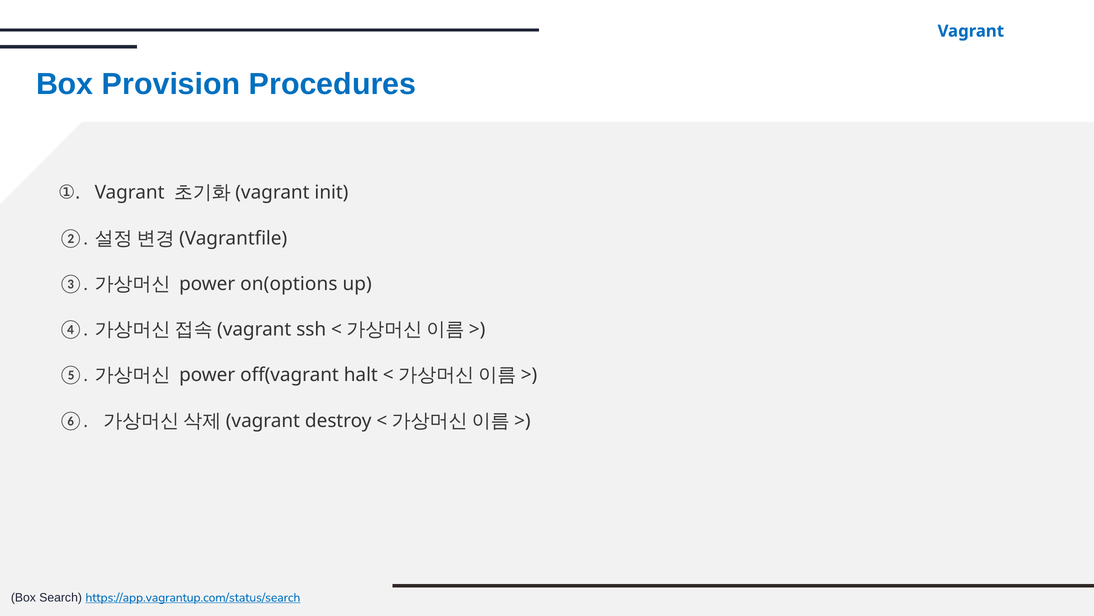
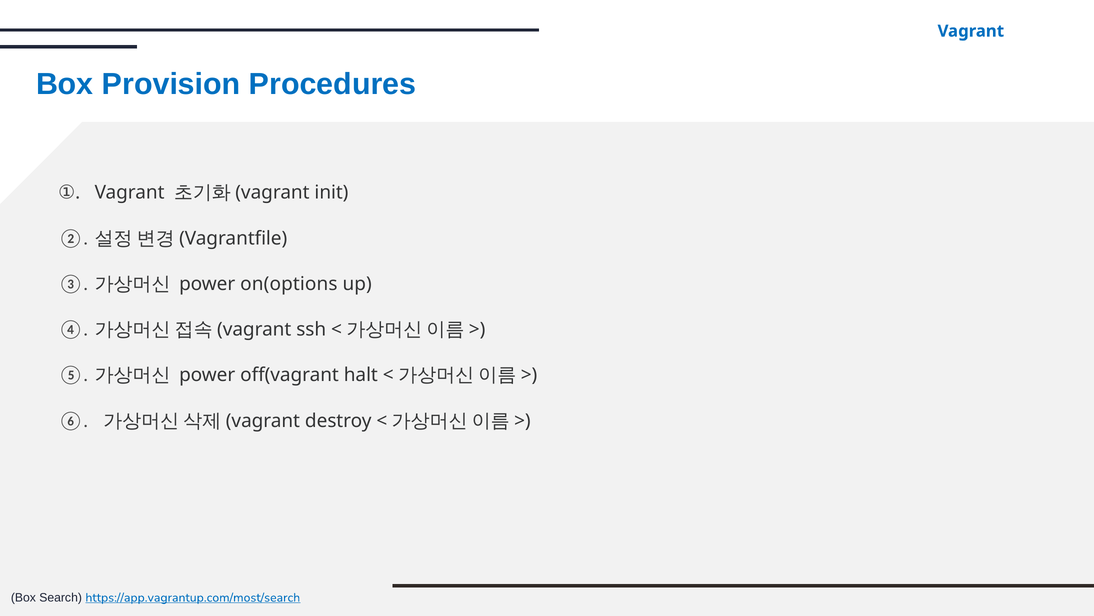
https://app.vagrantup.com/status/search: https://app.vagrantup.com/status/search -> https://app.vagrantup.com/most/search
